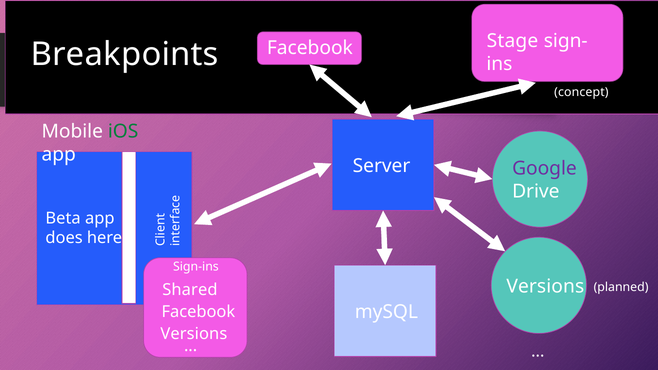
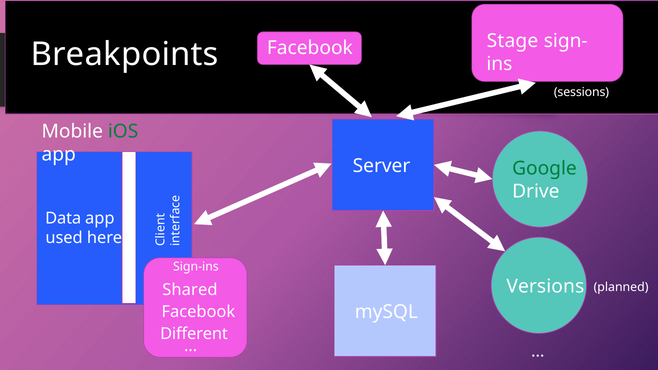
concept: concept -> sessions
Google colour: purple -> green
Beta: Beta -> Data
does: does -> used
Versions at (194, 334): Versions -> Different
